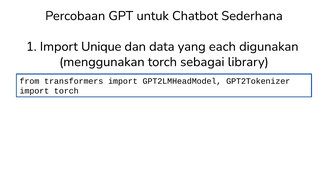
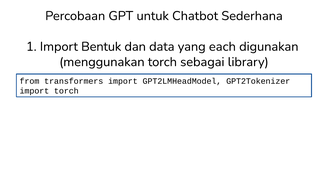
Unique: Unique -> Bentuk
